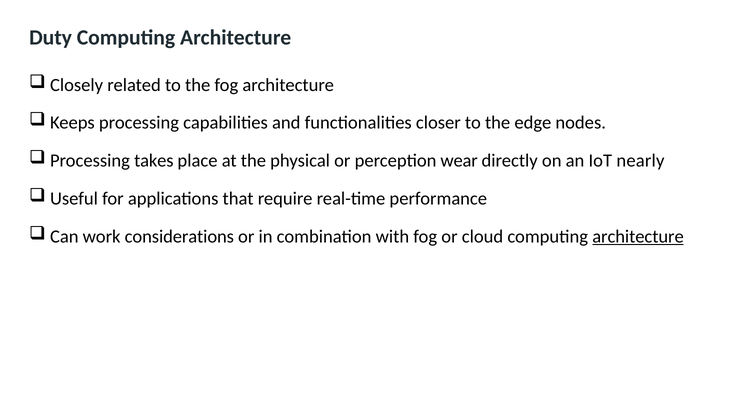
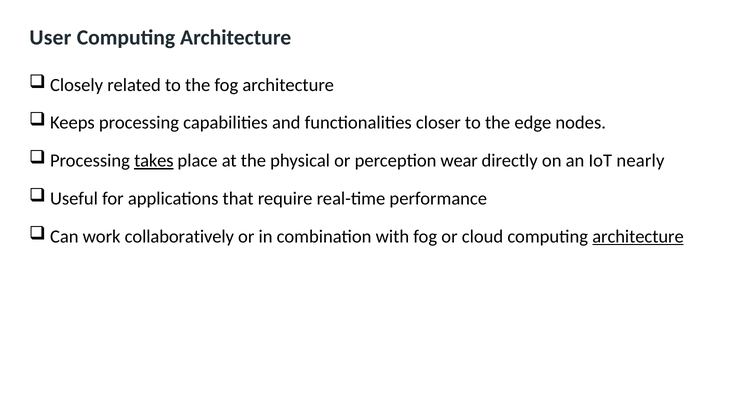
Duty: Duty -> User
takes underline: none -> present
considerations: considerations -> collaboratively
